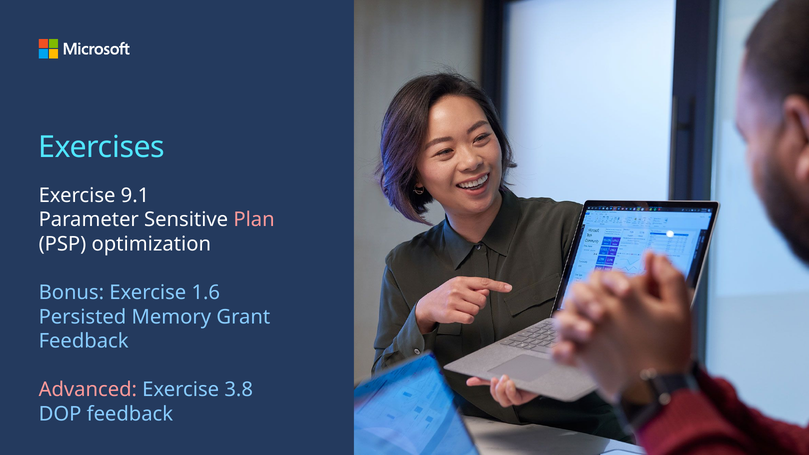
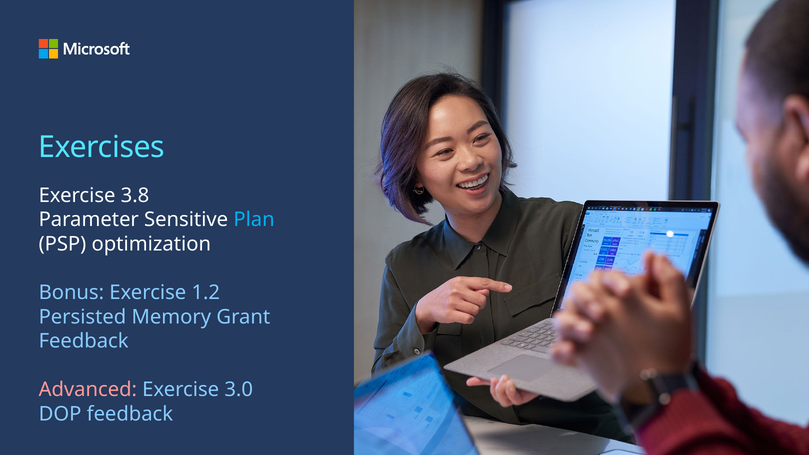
9.1: 9.1 -> 3.8
Plan colour: pink -> light blue
1.6: 1.6 -> 1.2
3.8: 3.8 -> 3.0
